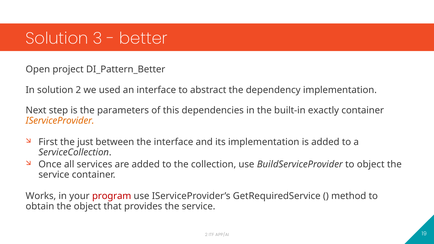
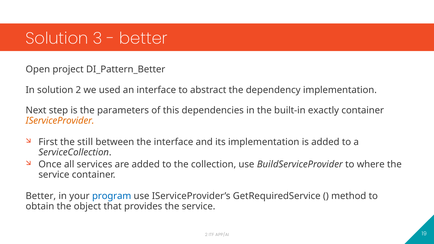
just: just -> still
to object: object -> where
Works at (41, 196): Works -> Better
program colour: red -> blue
